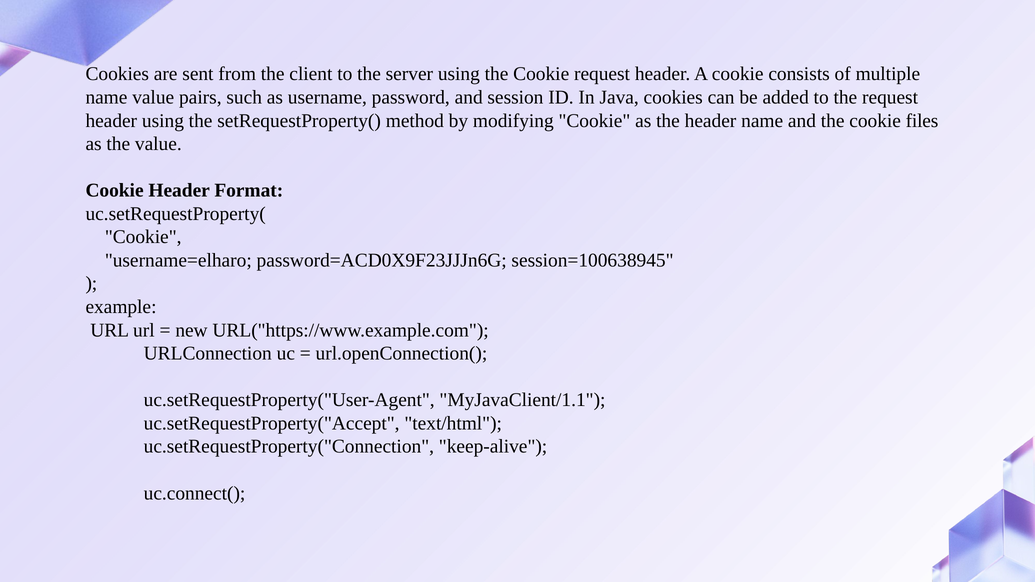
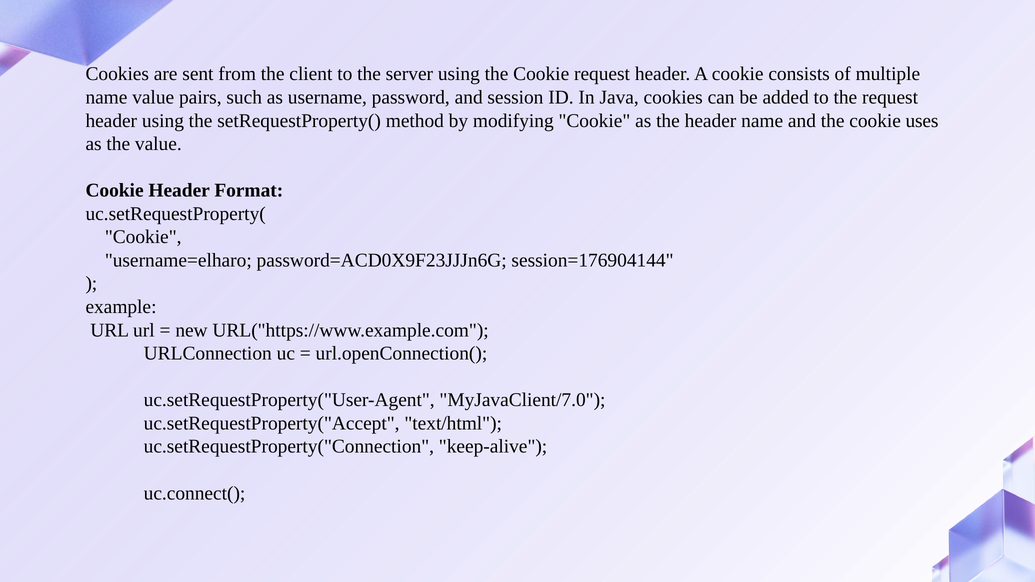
files: files -> uses
session=100638945: session=100638945 -> session=176904144
MyJavaClient/1.1: MyJavaClient/1.1 -> MyJavaClient/7.0
